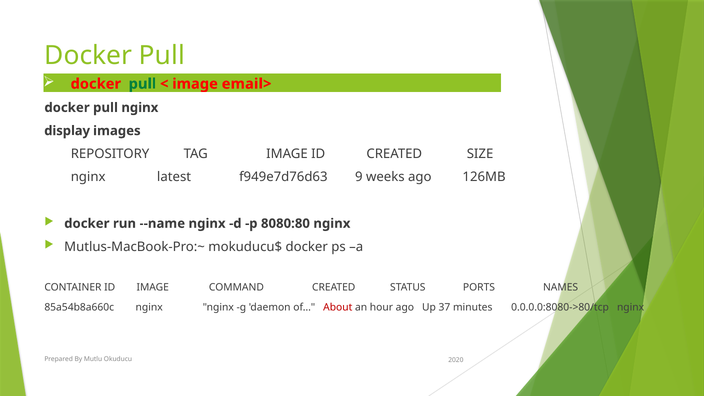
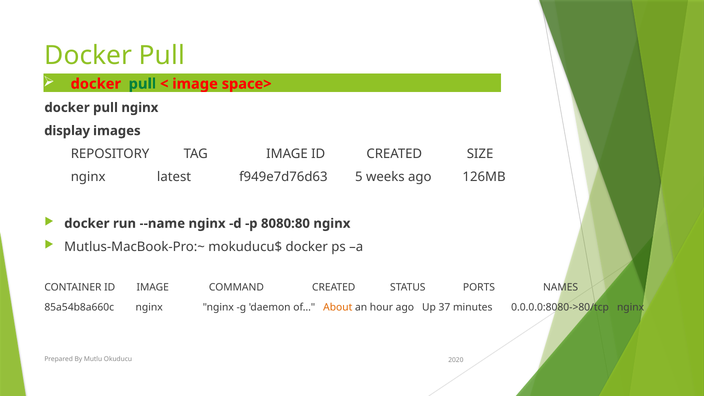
email>: email> -> space>
9: 9 -> 5
About colour: red -> orange
